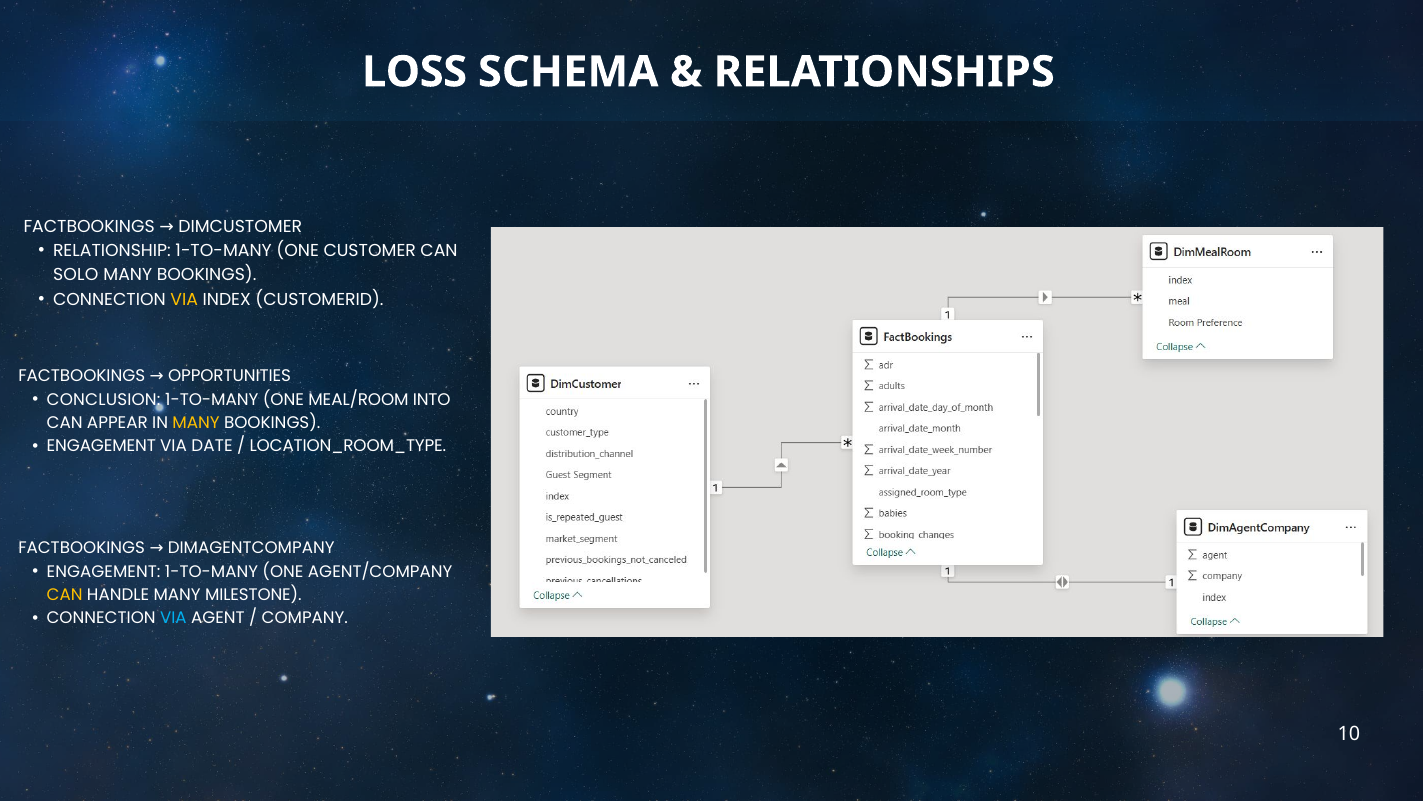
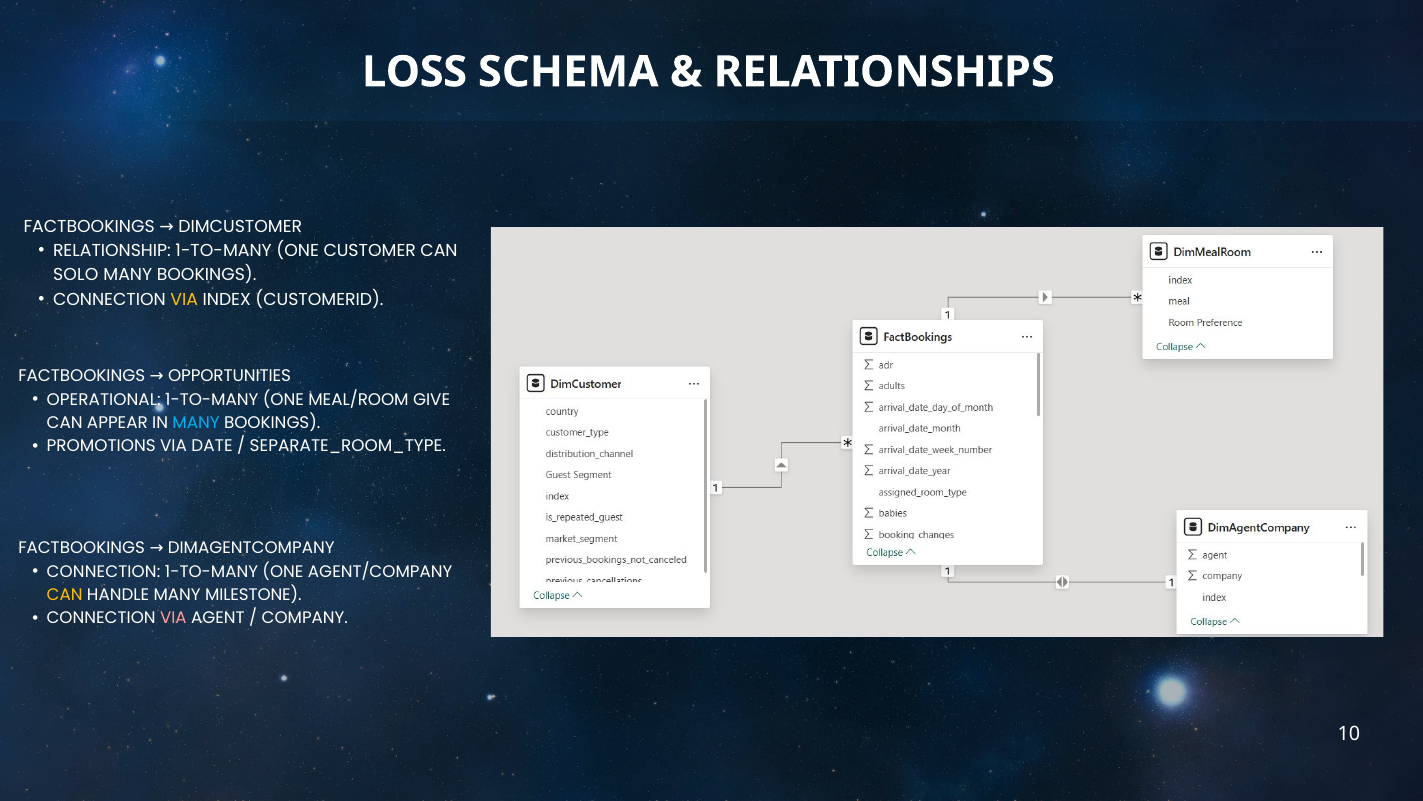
CONCLUSION: CONCLUSION -> OPERATIONAL
INTO: INTO -> GIVE
MANY at (196, 423) colour: yellow -> light blue
ENGAGEMENT at (101, 446): ENGAGEMENT -> PROMOTIONS
LOCATION_ROOM_TYPE: LOCATION_ROOM_TYPE -> SEPARATE_ROOM_TYPE
ENGAGEMENT at (104, 571): ENGAGEMENT -> CONNECTION
VIA at (173, 618) colour: light blue -> pink
